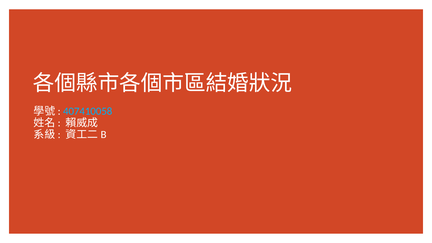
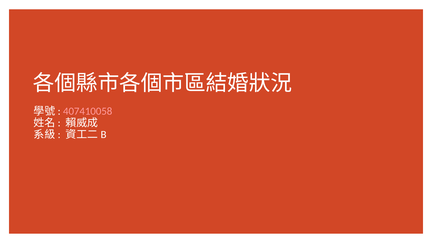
407410058 colour: light blue -> pink
